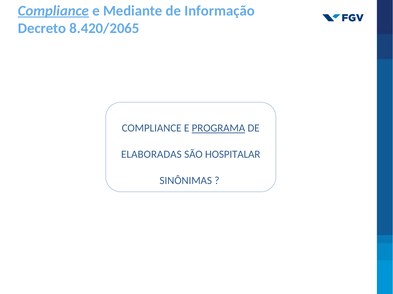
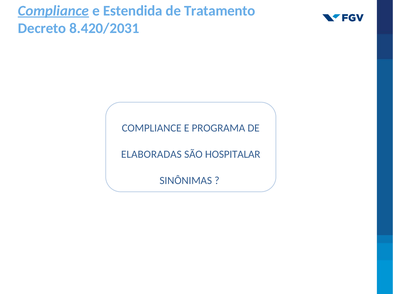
Mediante: Mediante -> Estendida
Informação: Informação -> Tratamento
8.420/2065: 8.420/2065 -> 8.420/2031
PROGRAMA underline: present -> none
